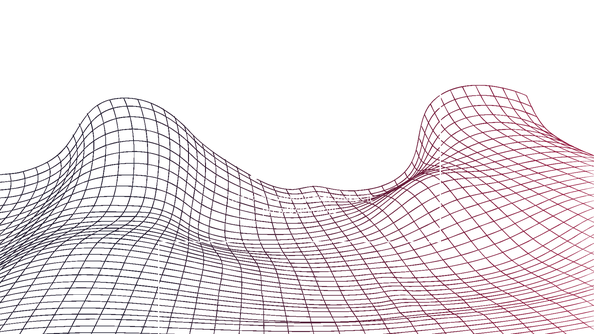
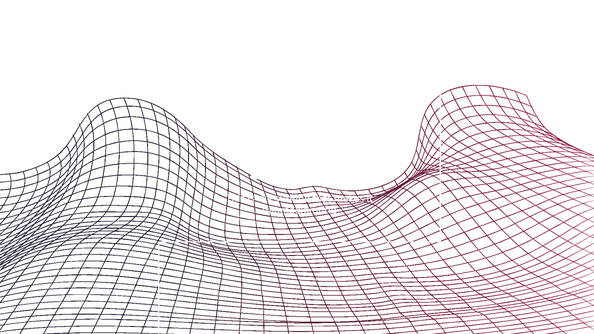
preprocesiranje: preprocesiranje -> natanaelginting
